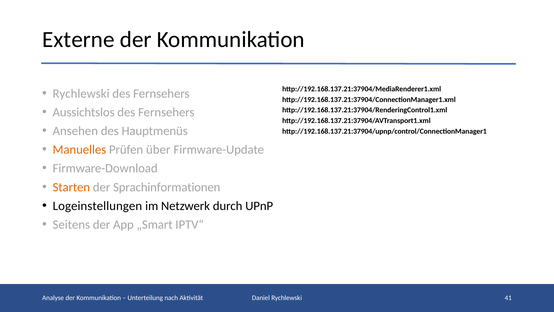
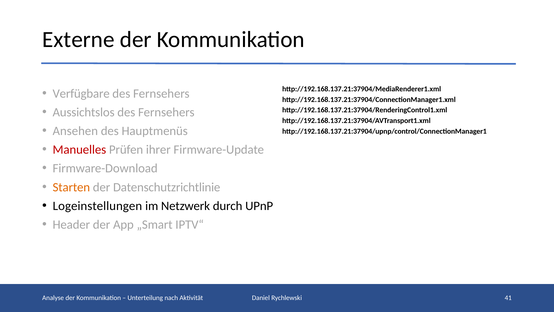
Rychlewski at (81, 94): Rychlewski -> Verfügbare
Manuelles colour: orange -> red
über: über -> ihrer
Sprachinformationen: Sprachinformationen -> Datenschutzrichtlinie
Seitens: Seitens -> Header
